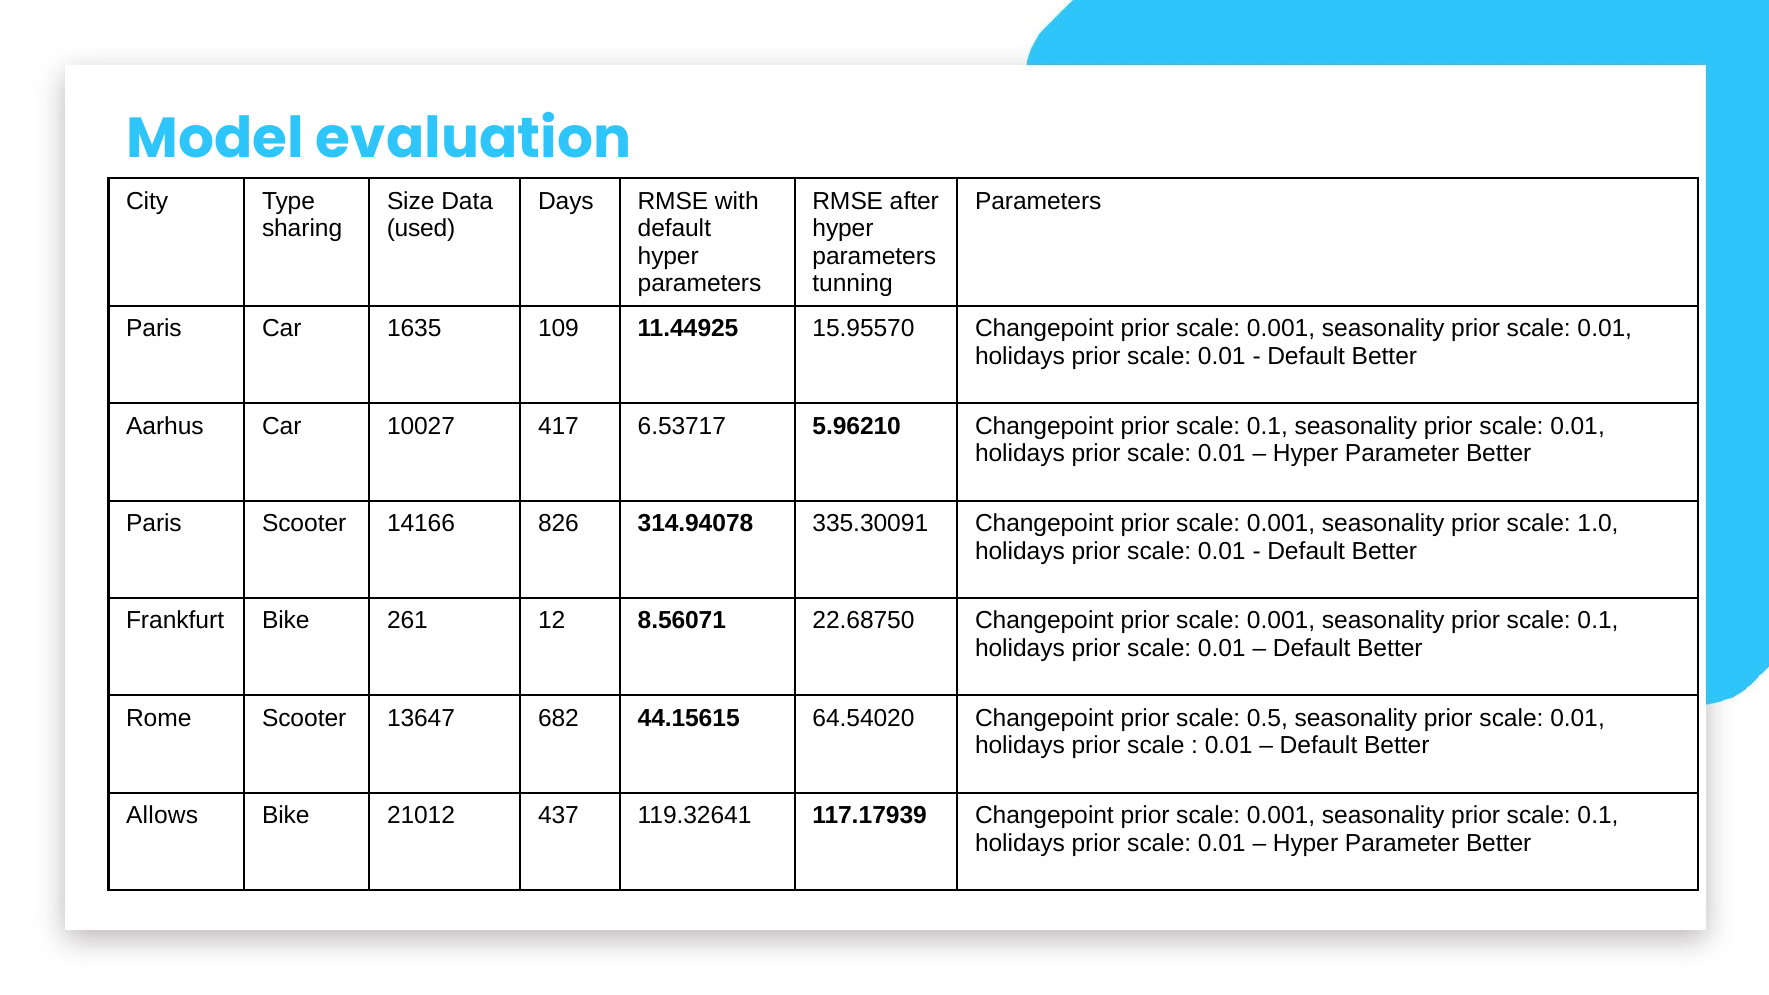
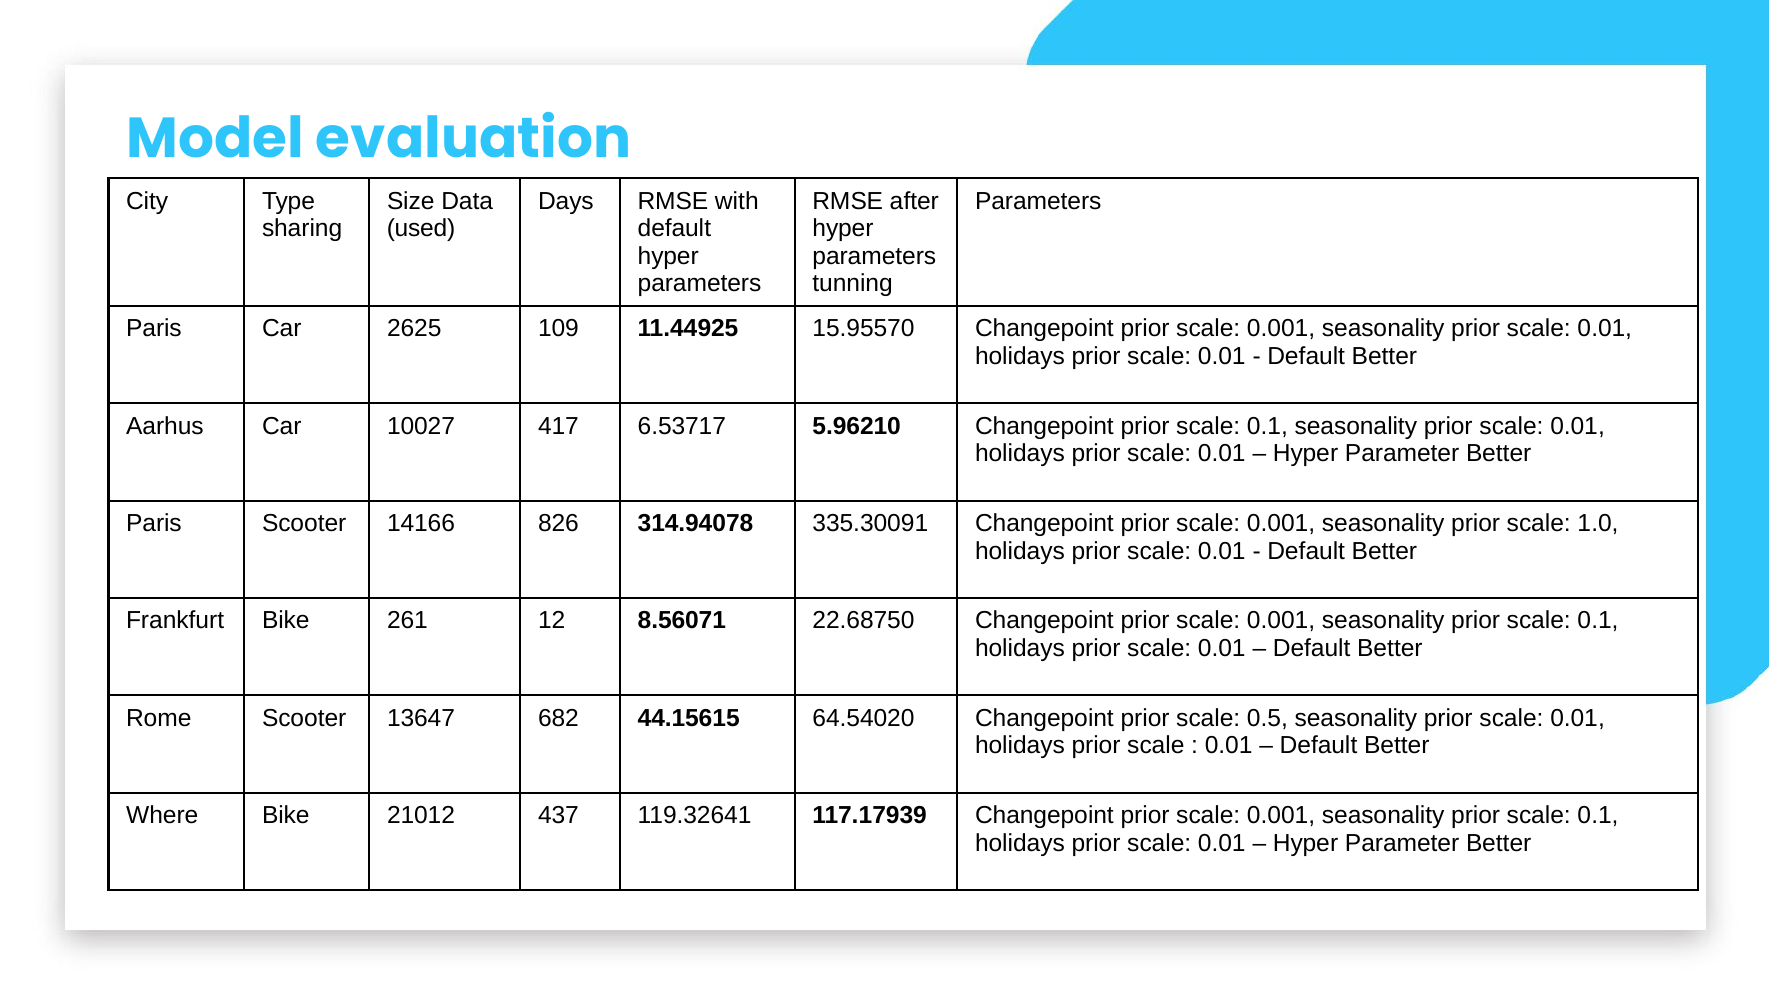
1635: 1635 -> 2625
Allows: Allows -> Where
